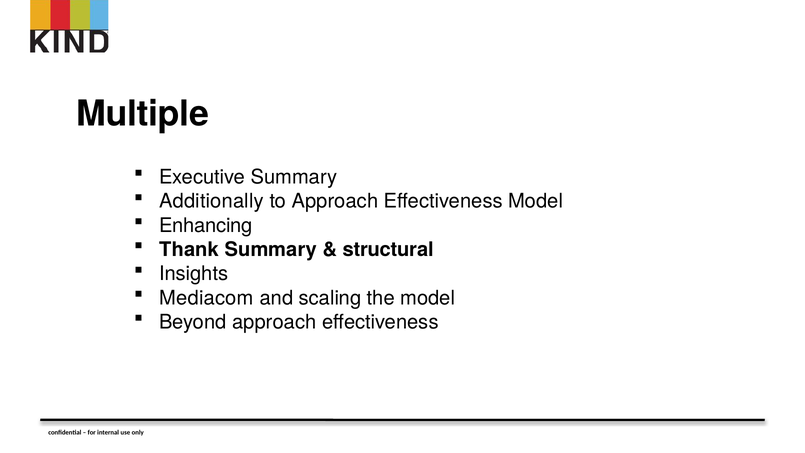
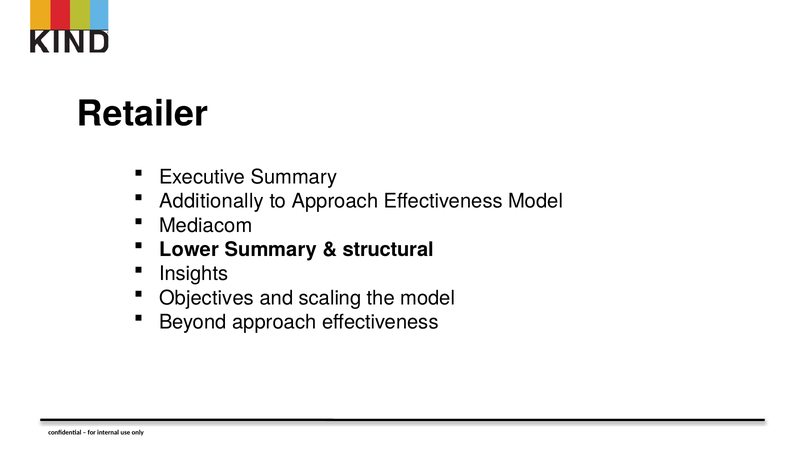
Multiple: Multiple -> Retailer
Enhancing: Enhancing -> Mediacom
Thank: Thank -> Lower
Mediacom: Mediacom -> Objectives
